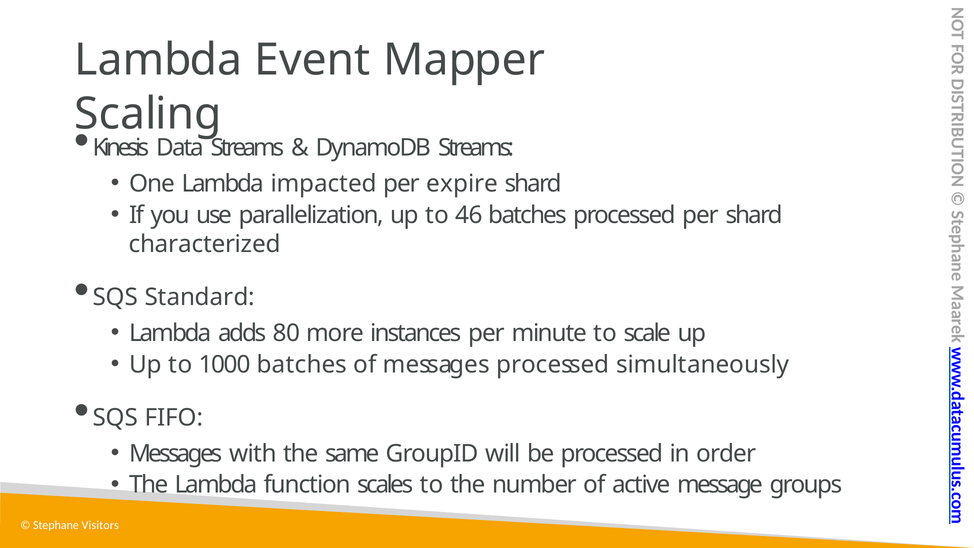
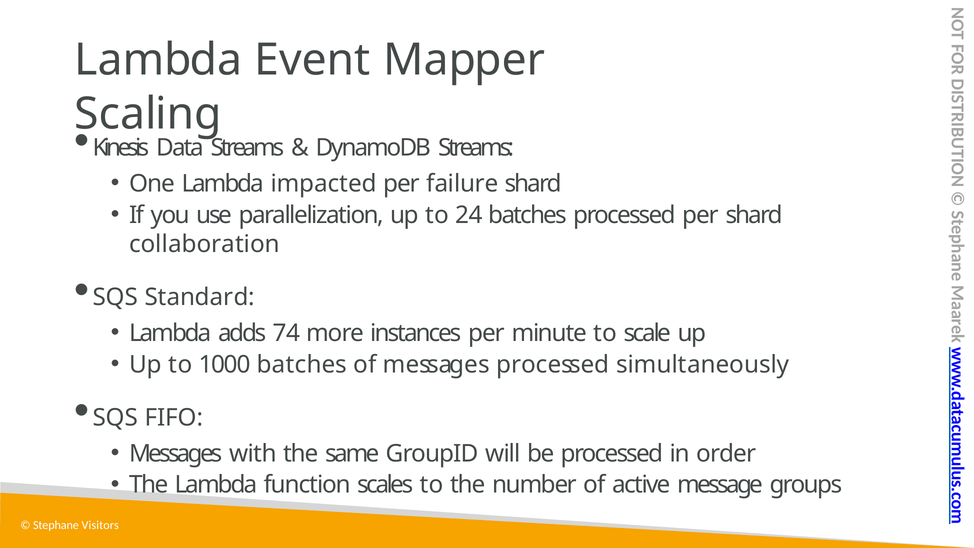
expire: expire -> failure
46: 46 -> 24
characterized: characterized -> collaboration
80: 80 -> 74
